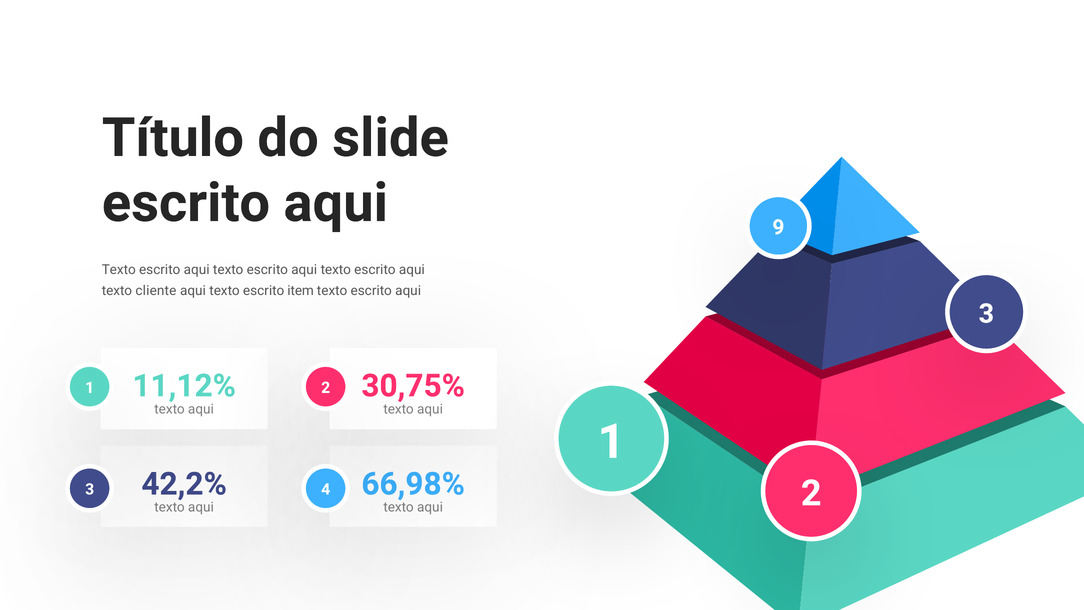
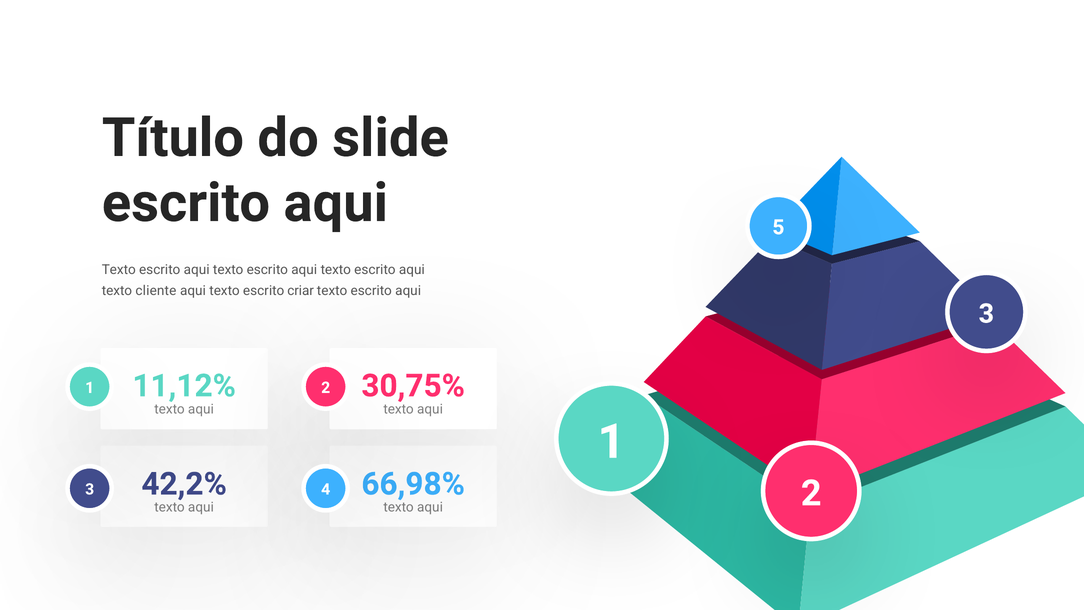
9: 9 -> 5
item: item -> criar
